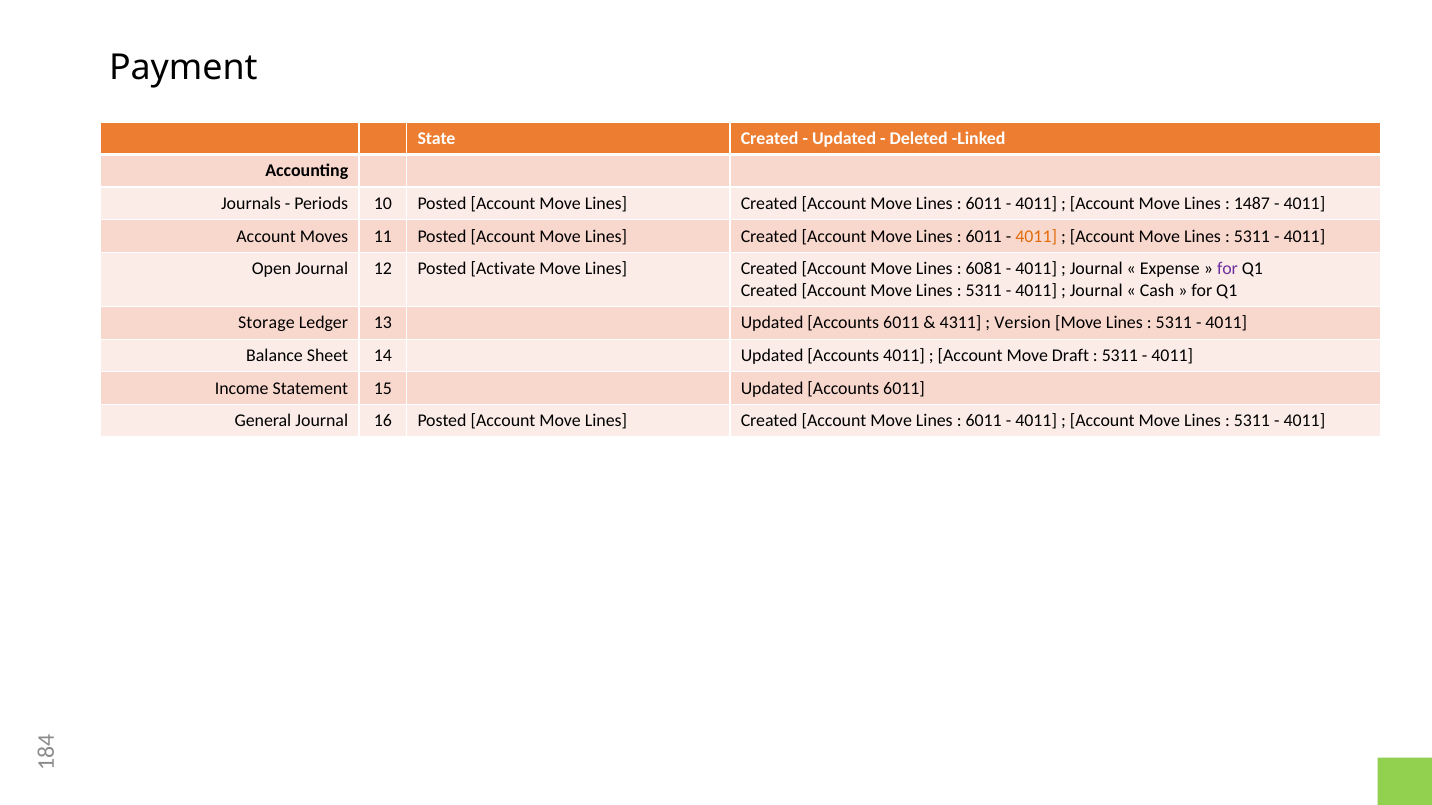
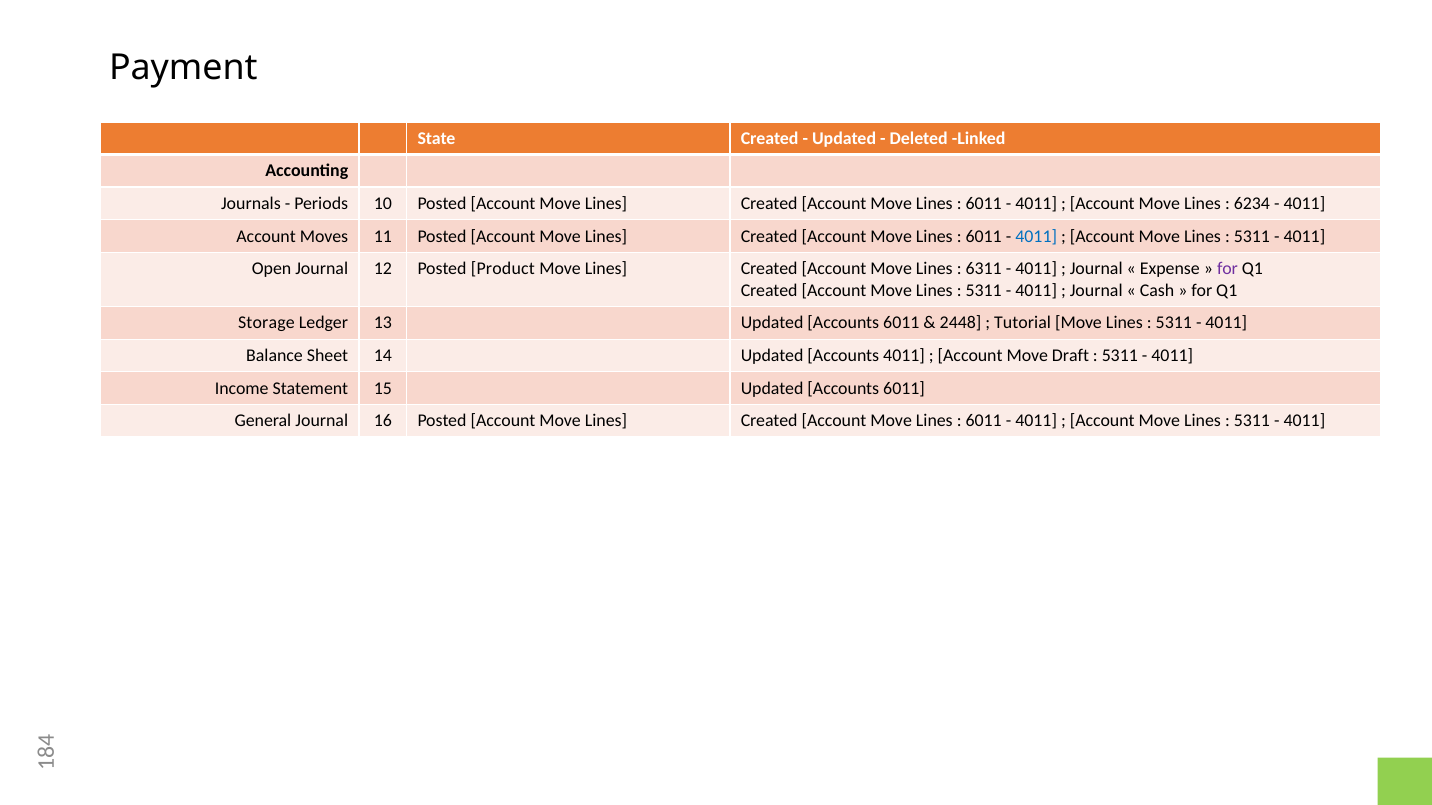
1487: 1487 -> 6234
4011 at (1036, 236) colour: orange -> blue
Activate: Activate -> Product
6081: 6081 -> 6311
4311: 4311 -> 2448
Version: Version -> Tutorial
